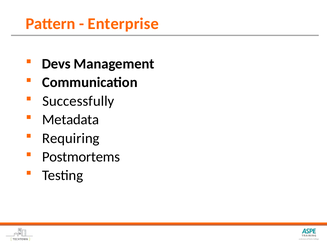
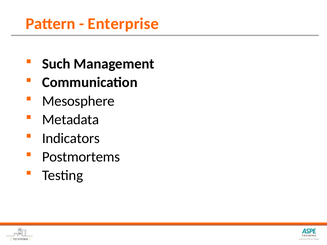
Devs: Devs -> Such
Successfully: Successfully -> Mesosphere
Requiring: Requiring -> Indicators
